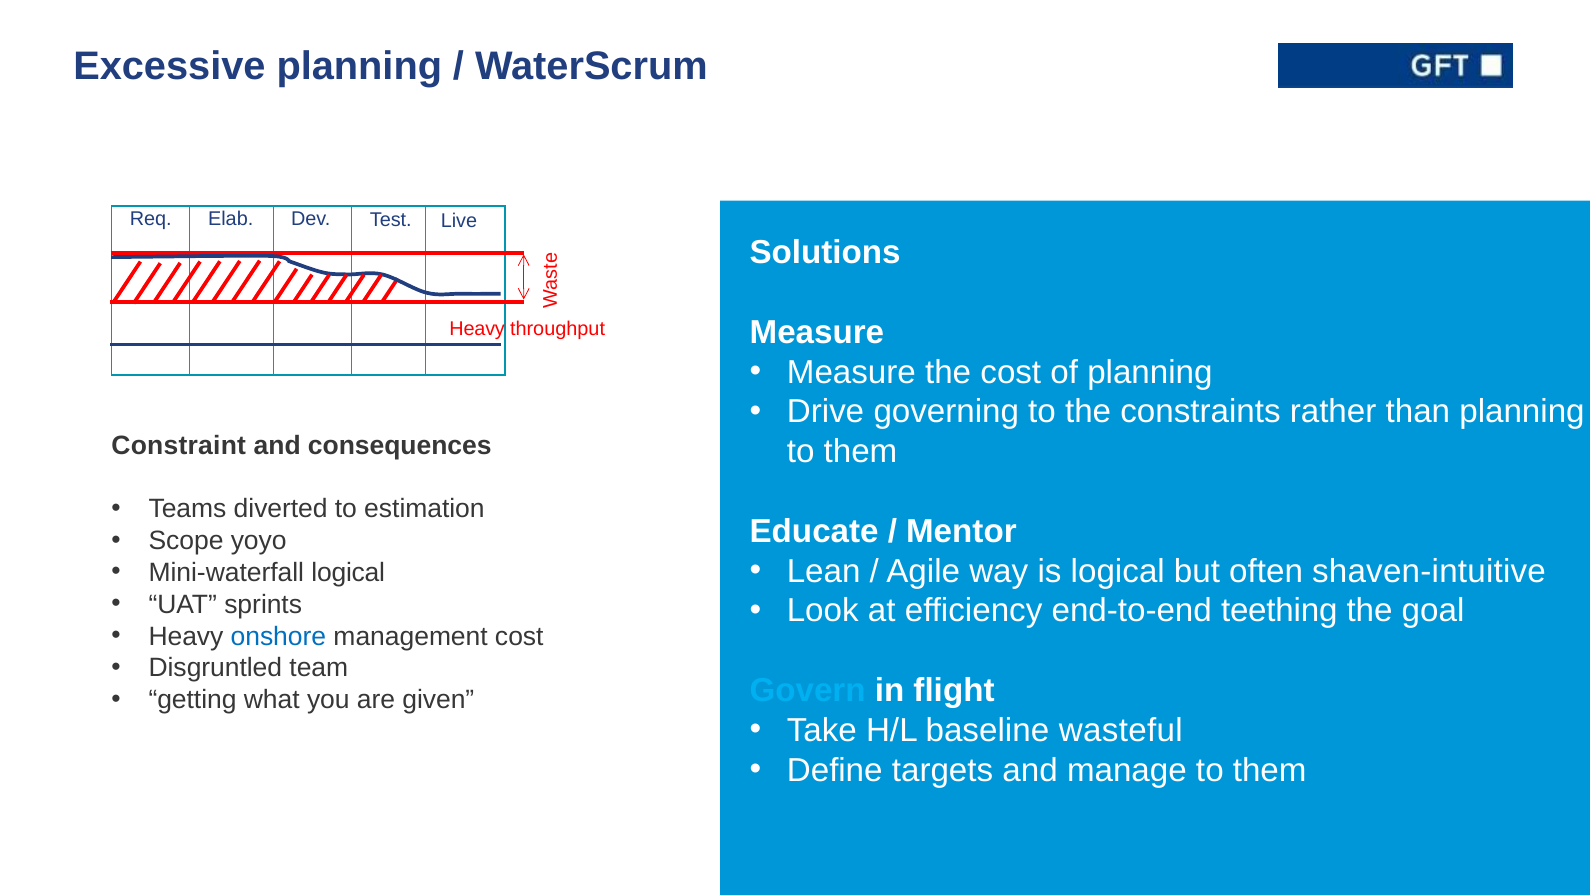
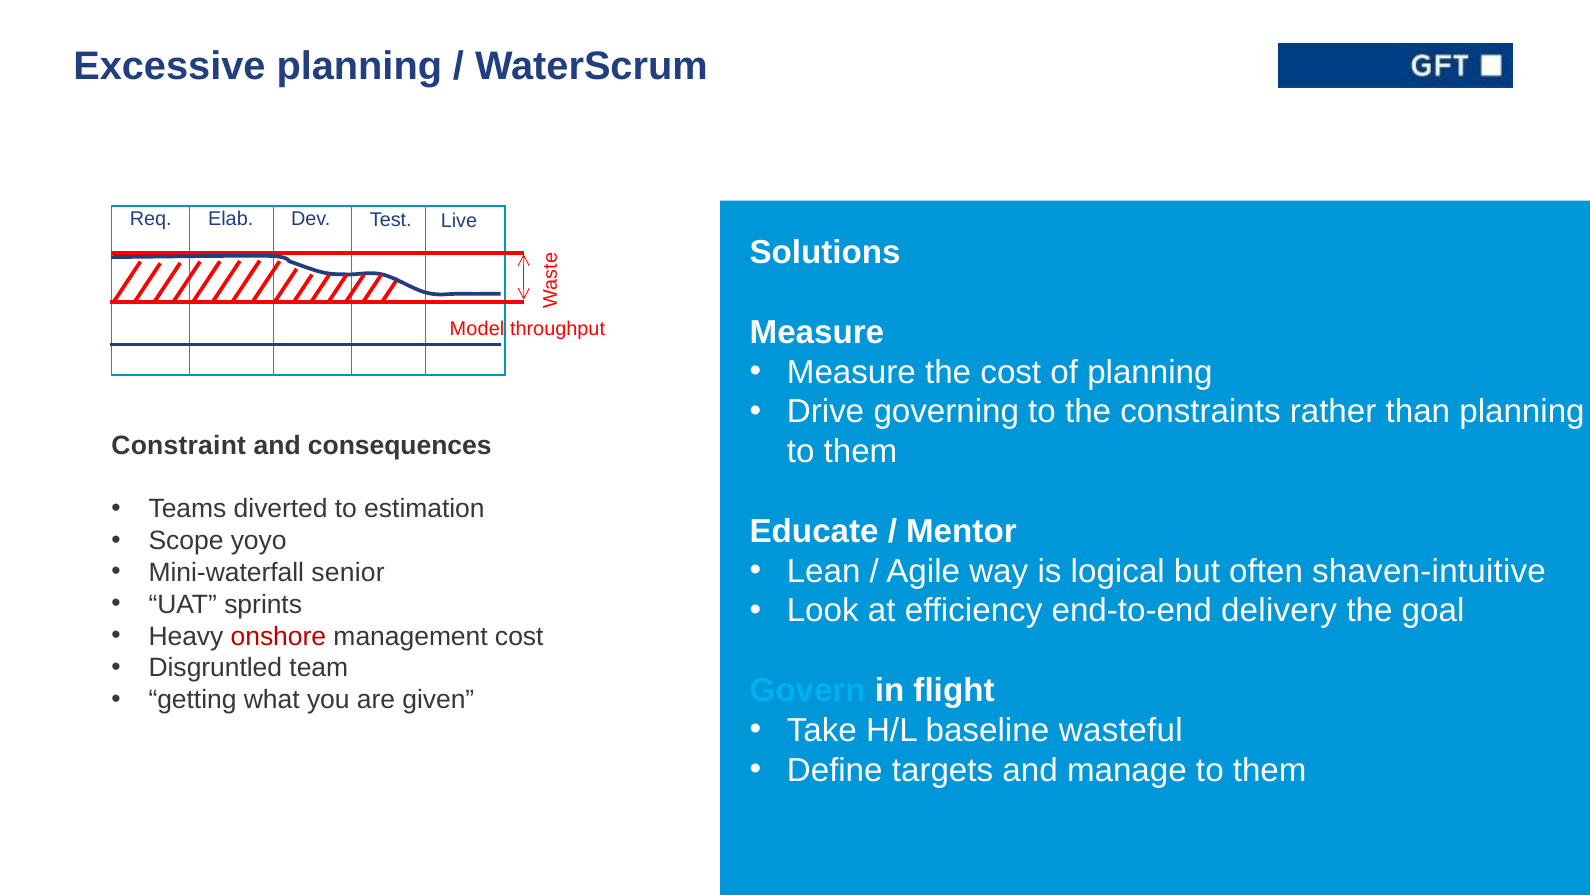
Heavy at (477, 329): Heavy -> Model
Mini-waterfall logical: logical -> senior
teething: teething -> delivery
onshore colour: blue -> red
